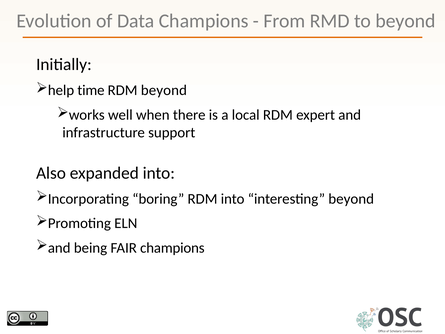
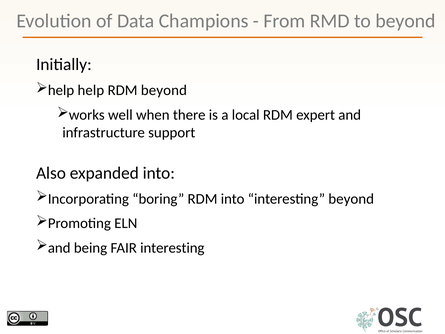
help time: time -> help
FAIR champions: champions -> interesting
